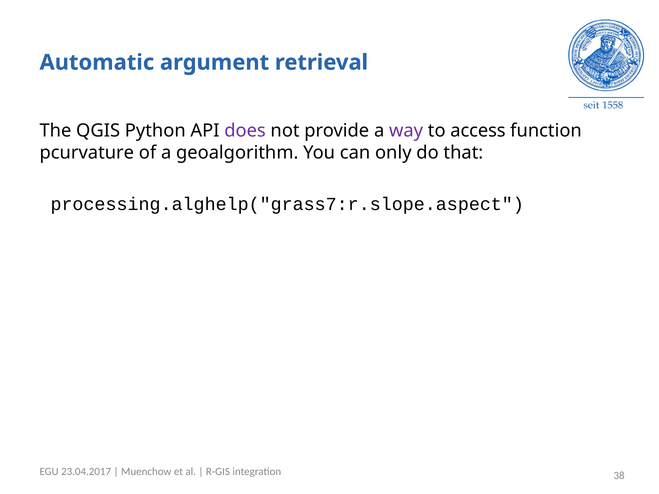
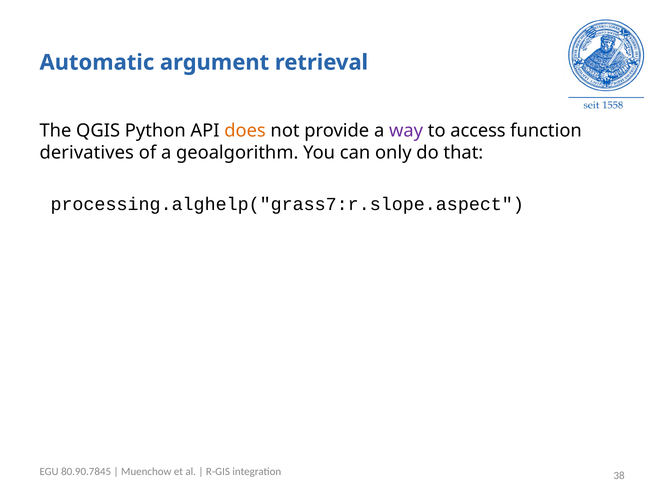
does colour: purple -> orange
pcurvature: pcurvature -> derivatives
23.04.2017: 23.04.2017 -> 80.90.7845
